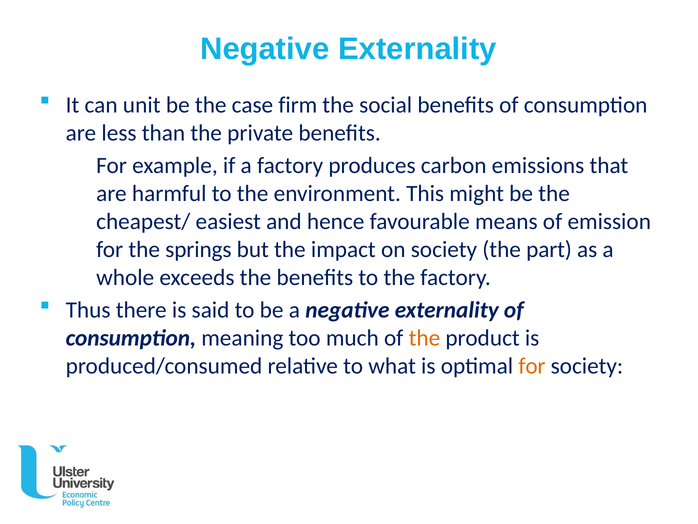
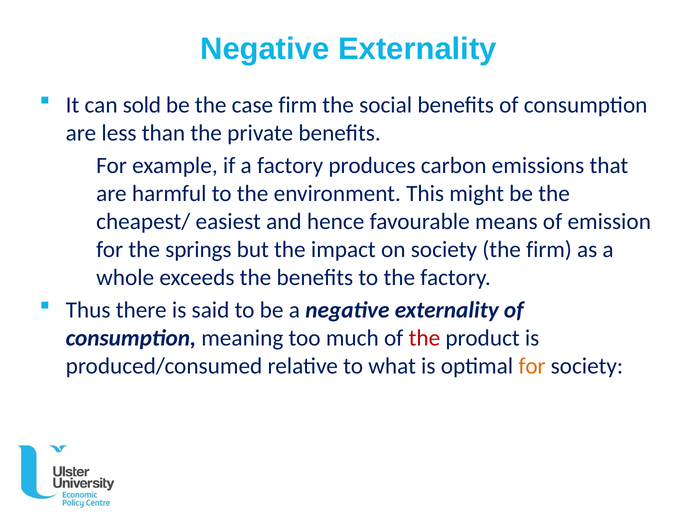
unit: unit -> sold
the part: part -> firm
the at (424, 338) colour: orange -> red
